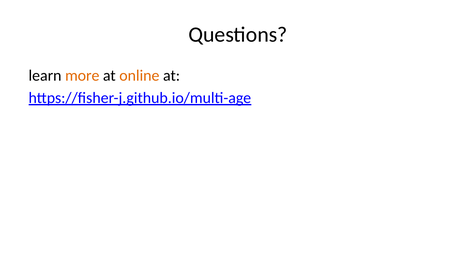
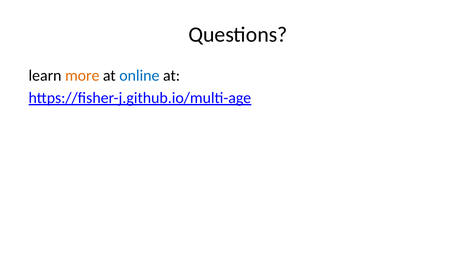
online colour: orange -> blue
